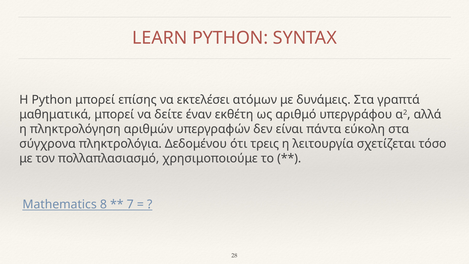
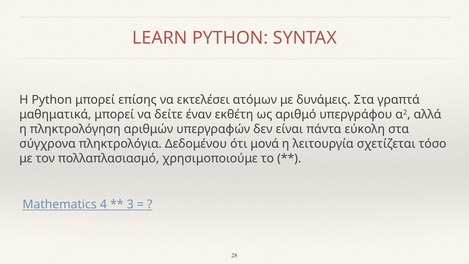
τρεις: τρεις -> μονά
8: 8 -> 4
7: 7 -> 3
